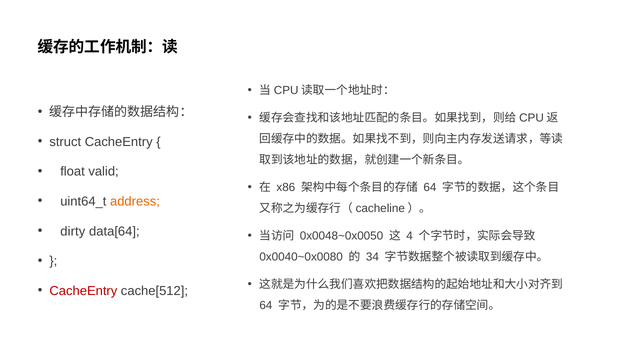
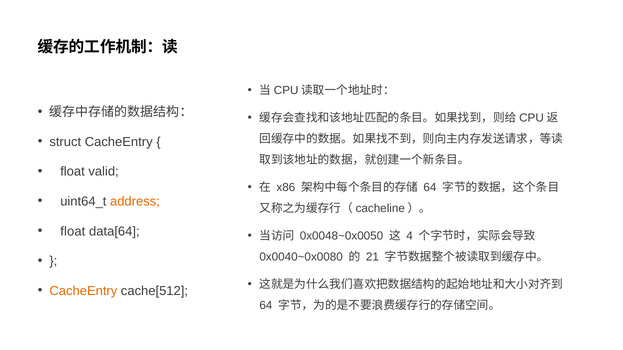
dirty at (73, 232): dirty -> float
34: 34 -> 21
CacheEntry at (83, 291) colour: red -> orange
